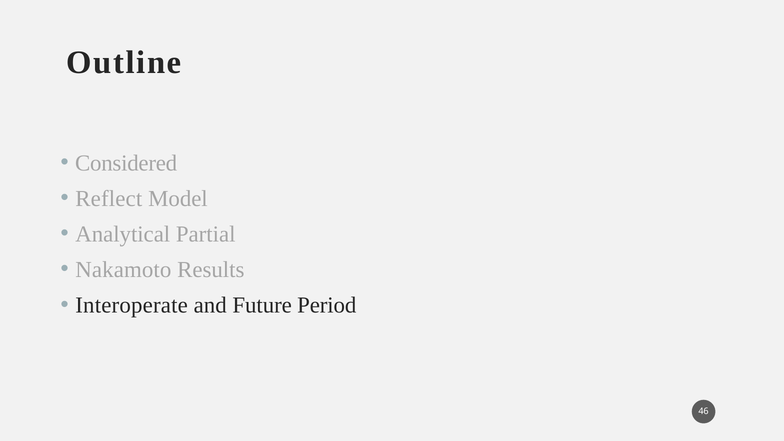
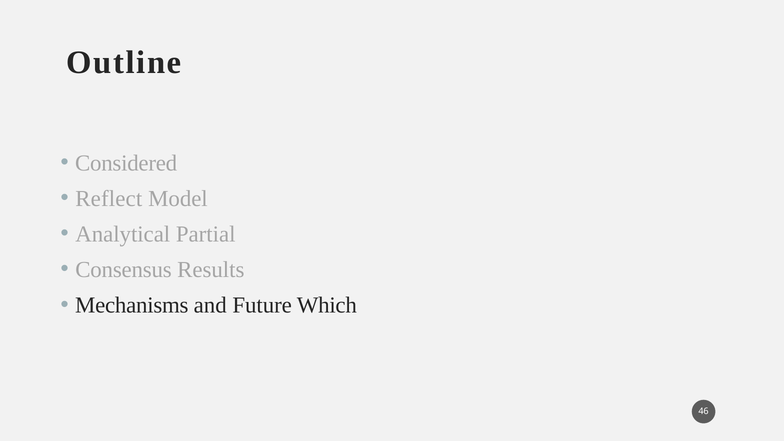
Nakamoto: Nakamoto -> Consensus
Interoperate: Interoperate -> Mechanisms
Period: Period -> Which
